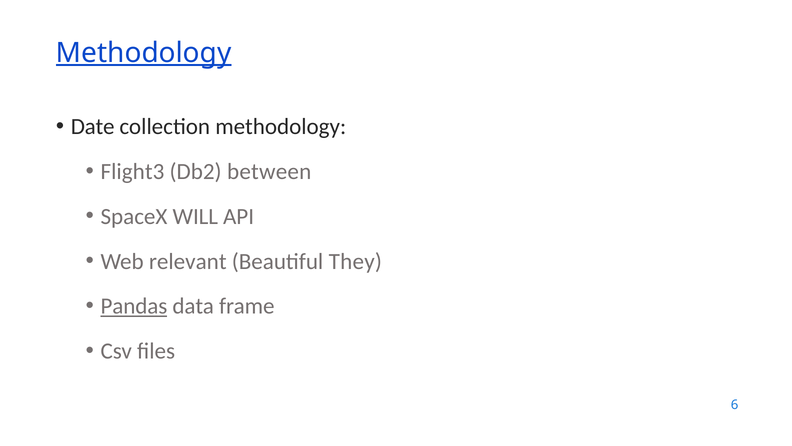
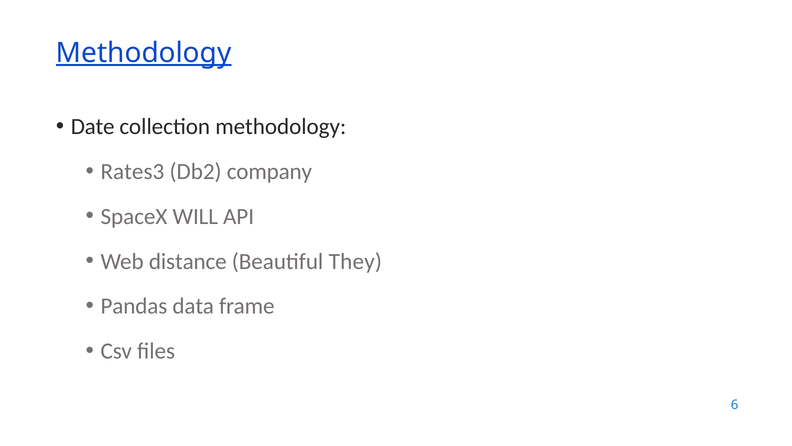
Flight3: Flight3 -> Rates3
between: between -> company
relevant: relevant -> distance
Pandas underline: present -> none
